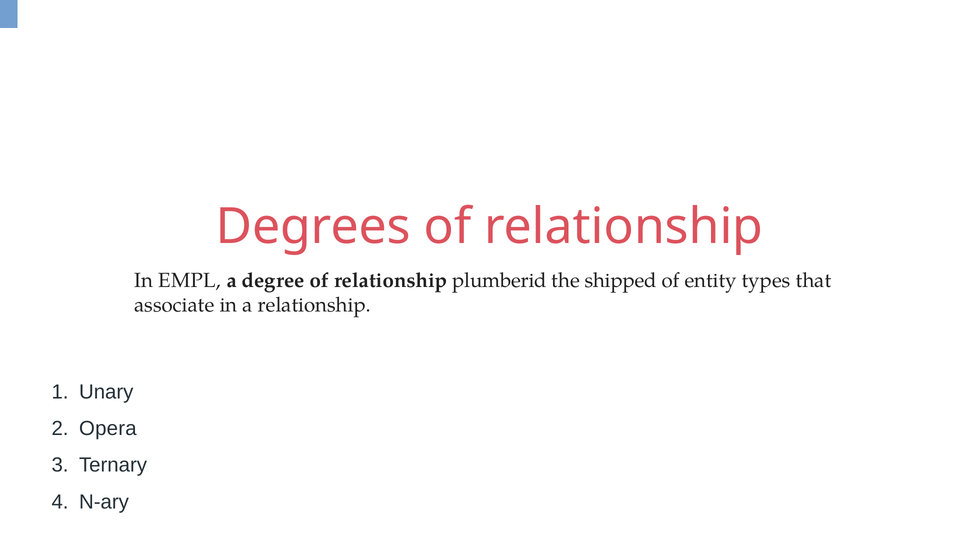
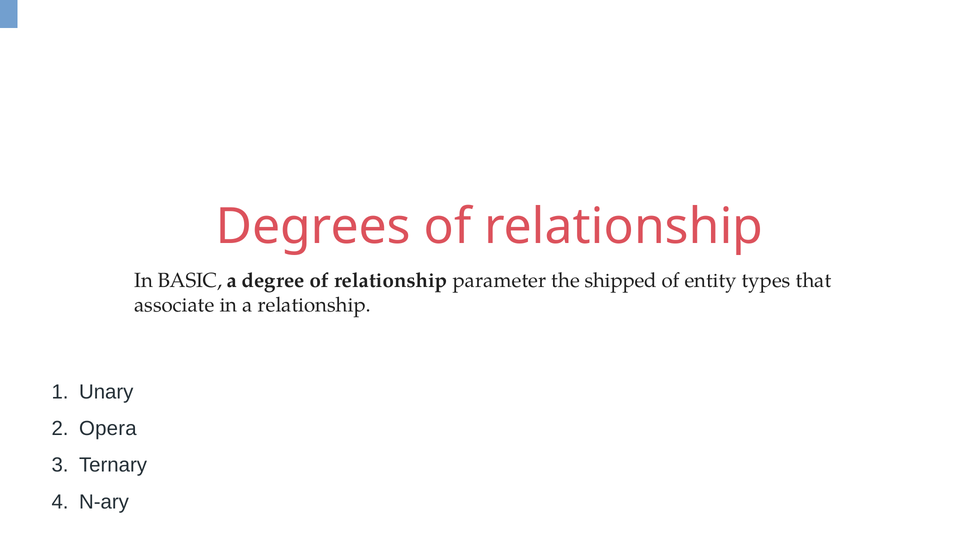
EMPL: EMPL -> BASIC
plumberid: plumberid -> parameter
